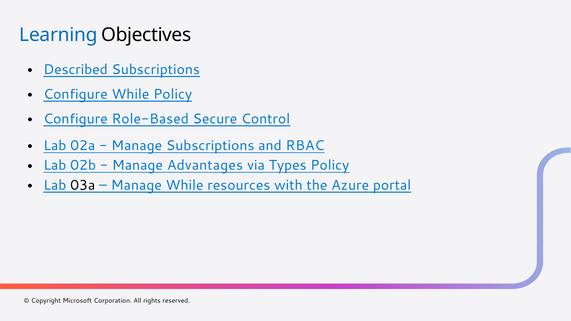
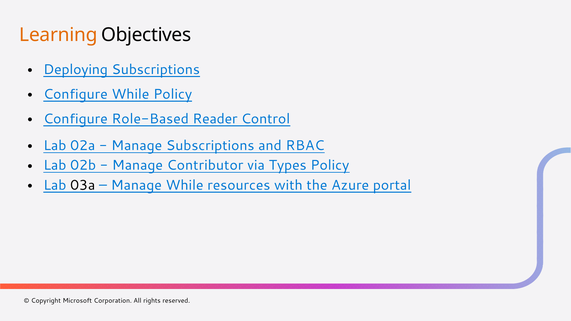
Learning colour: blue -> orange
Described: Described -> Deploying
Secure: Secure -> Reader
Advantages: Advantages -> Contributor
